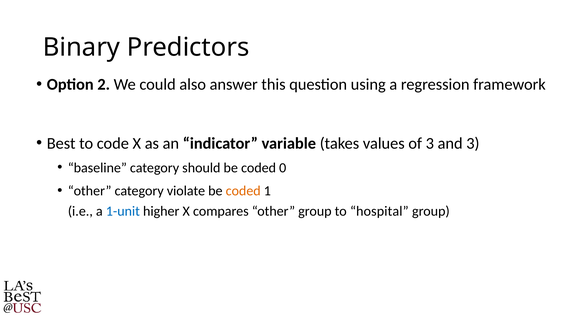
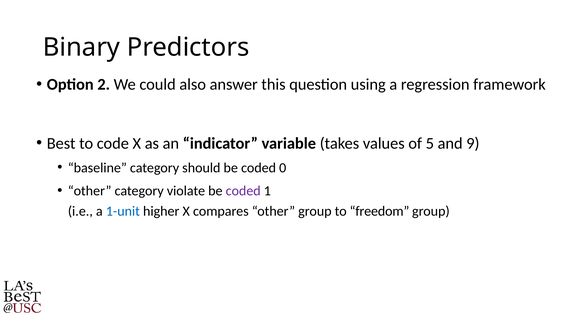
of 3: 3 -> 5
and 3: 3 -> 9
coded at (243, 191) colour: orange -> purple
hospital: hospital -> freedom
